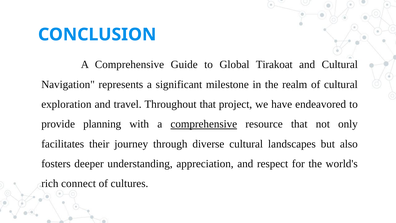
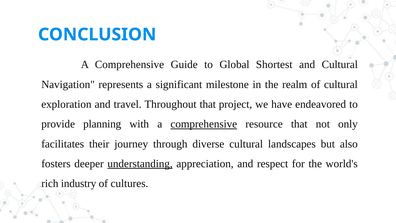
Tirakoat: Tirakoat -> Shortest
understanding underline: none -> present
connect: connect -> industry
